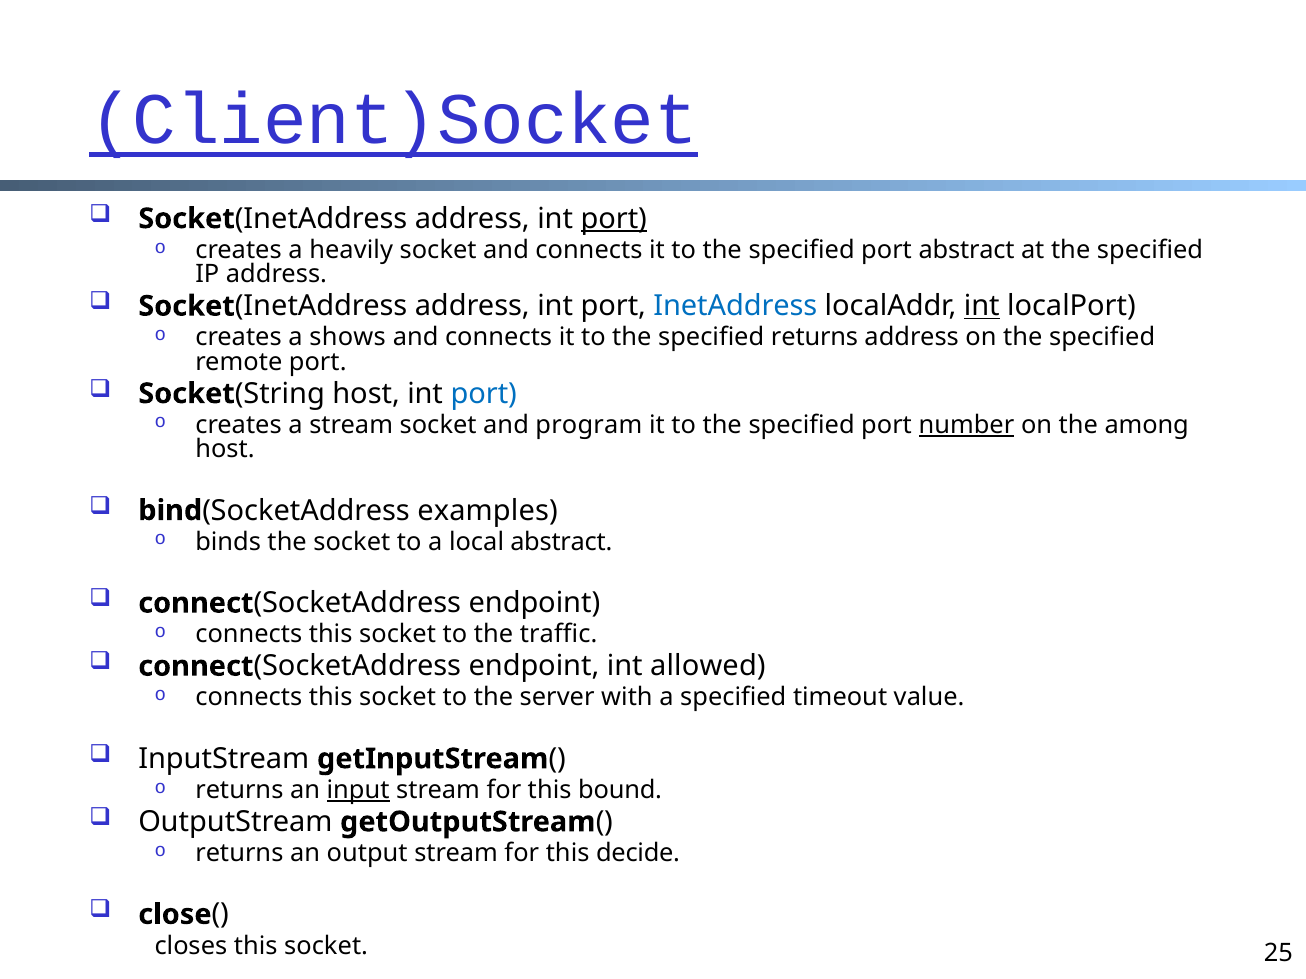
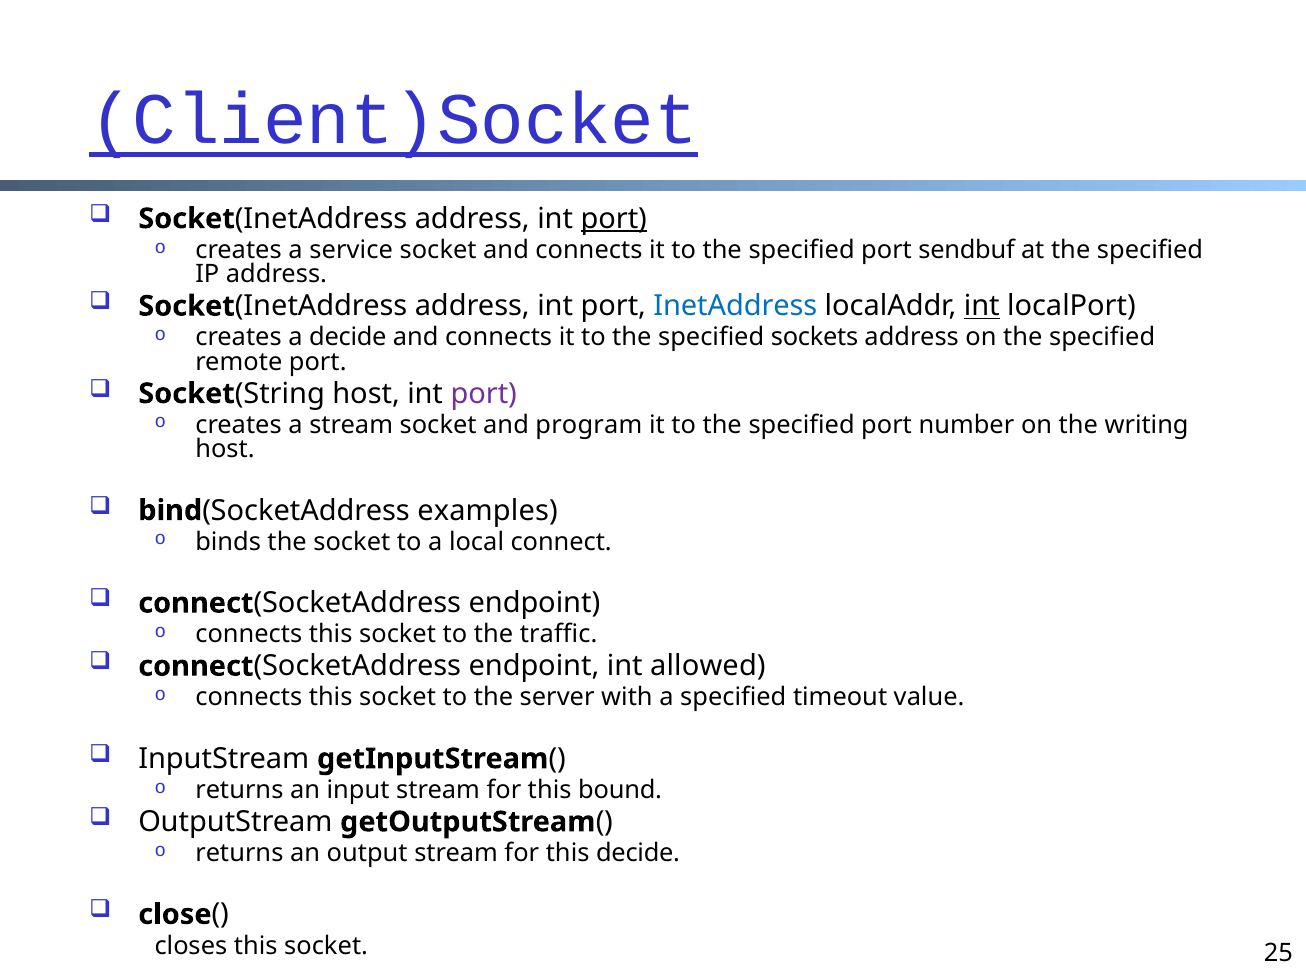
heavily: heavily -> service
port abstract: abstract -> sendbuf
a shows: shows -> decide
specified returns: returns -> sockets
port at (484, 394) colour: blue -> purple
number underline: present -> none
among: among -> writing
local abstract: abstract -> connect
input underline: present -> none
